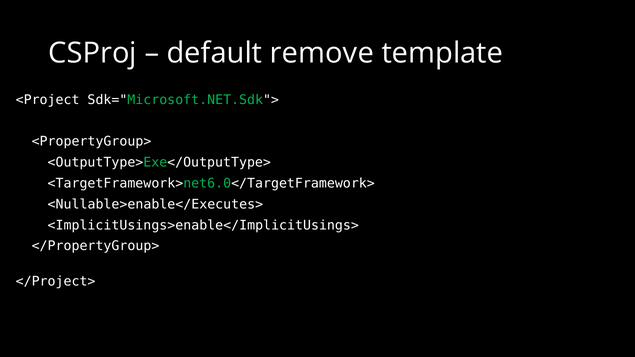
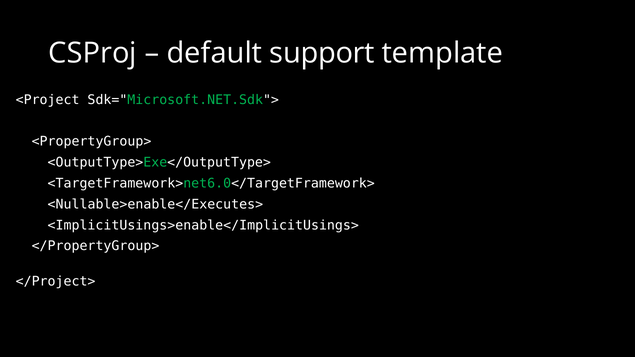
remove: remove -> support
